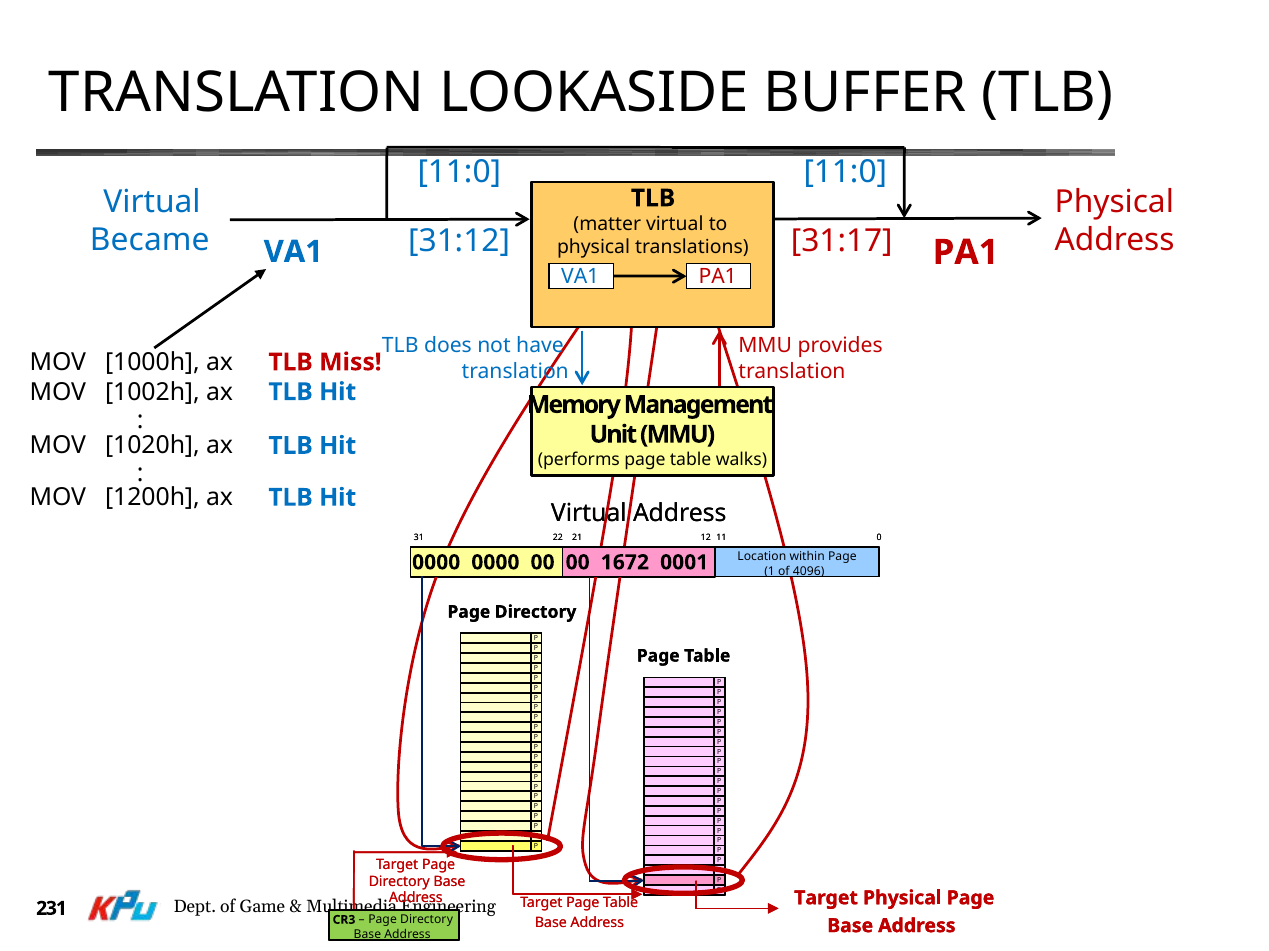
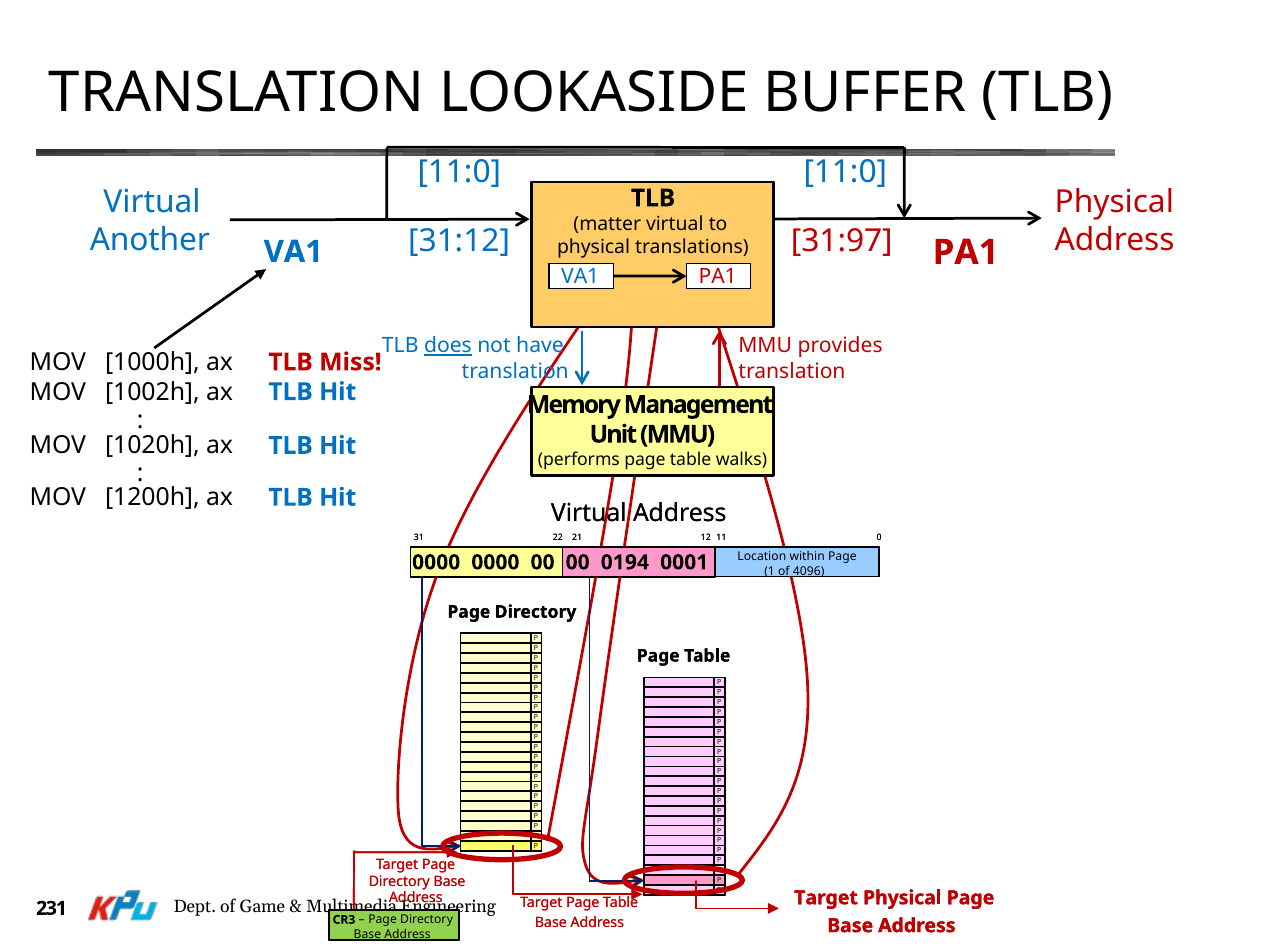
Became: Became -> Another
31:17: 31:17 -> 31:97
does underline: none -> present
1672: 1672 -> 0194
